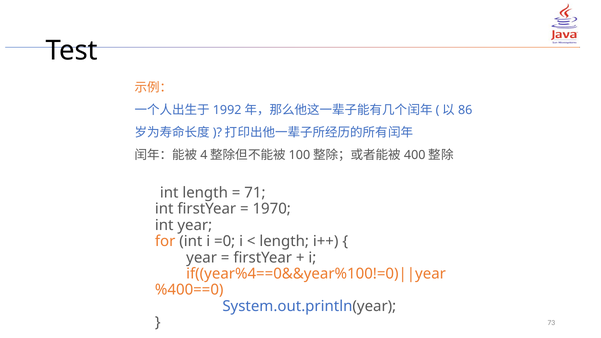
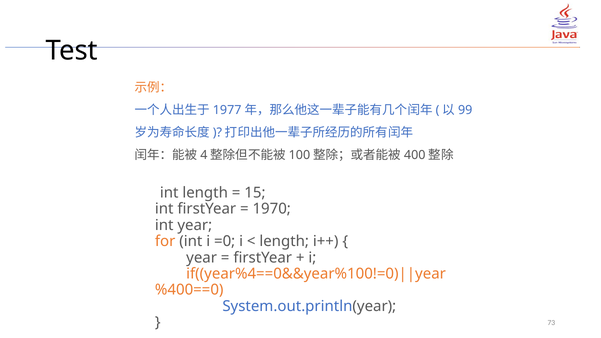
1992: 1992 -> 1977
86: 86 -> 99
71: 71 -> 15
